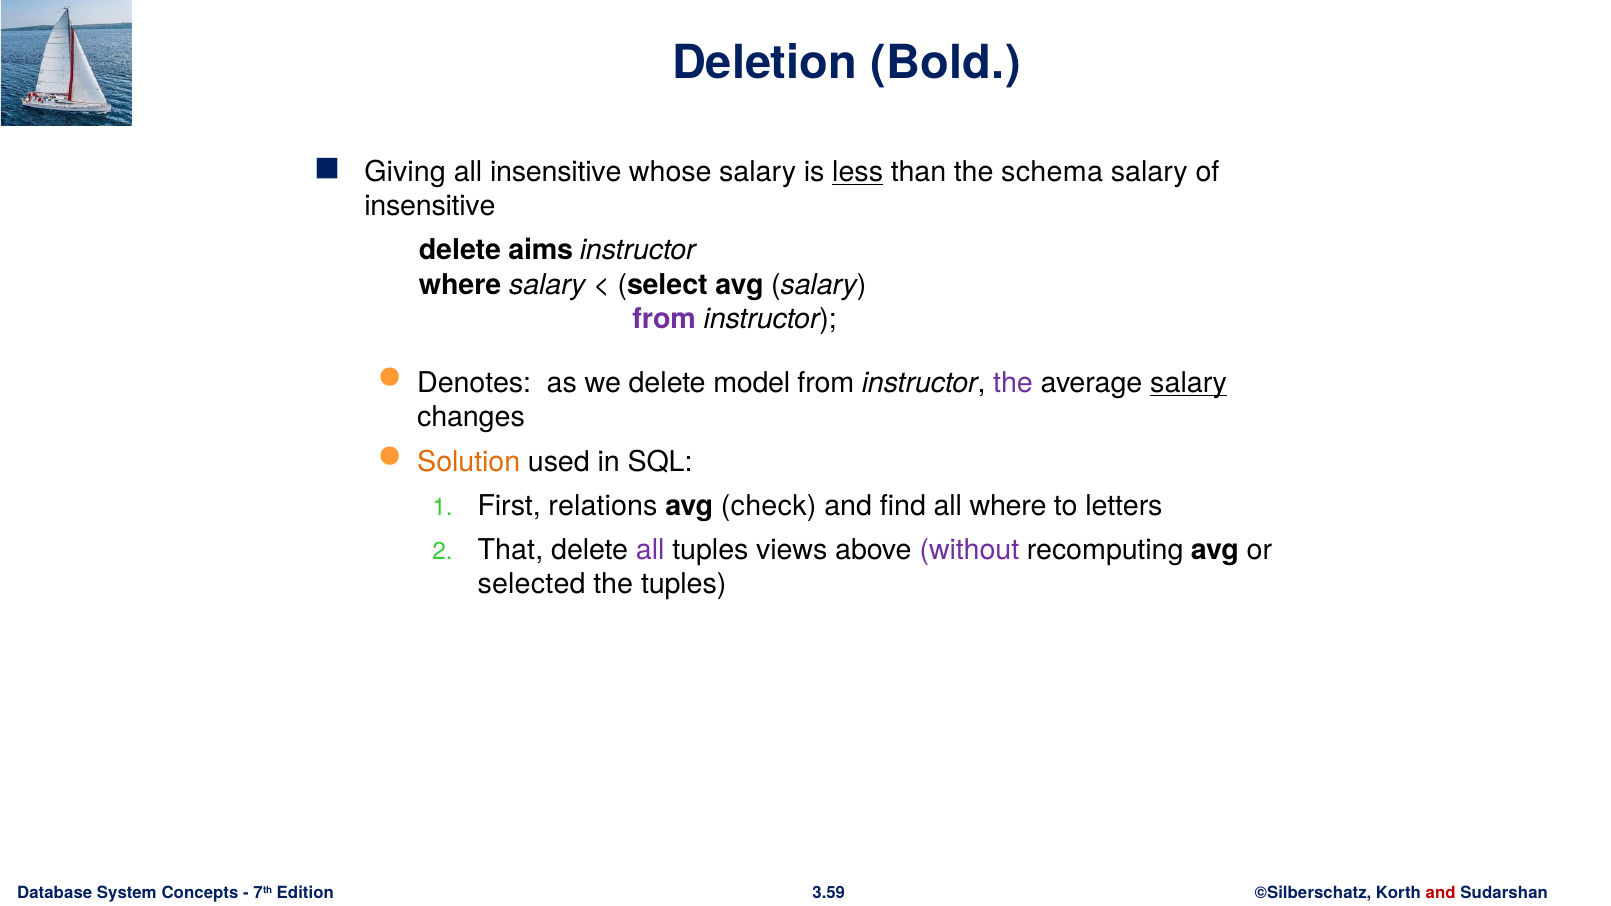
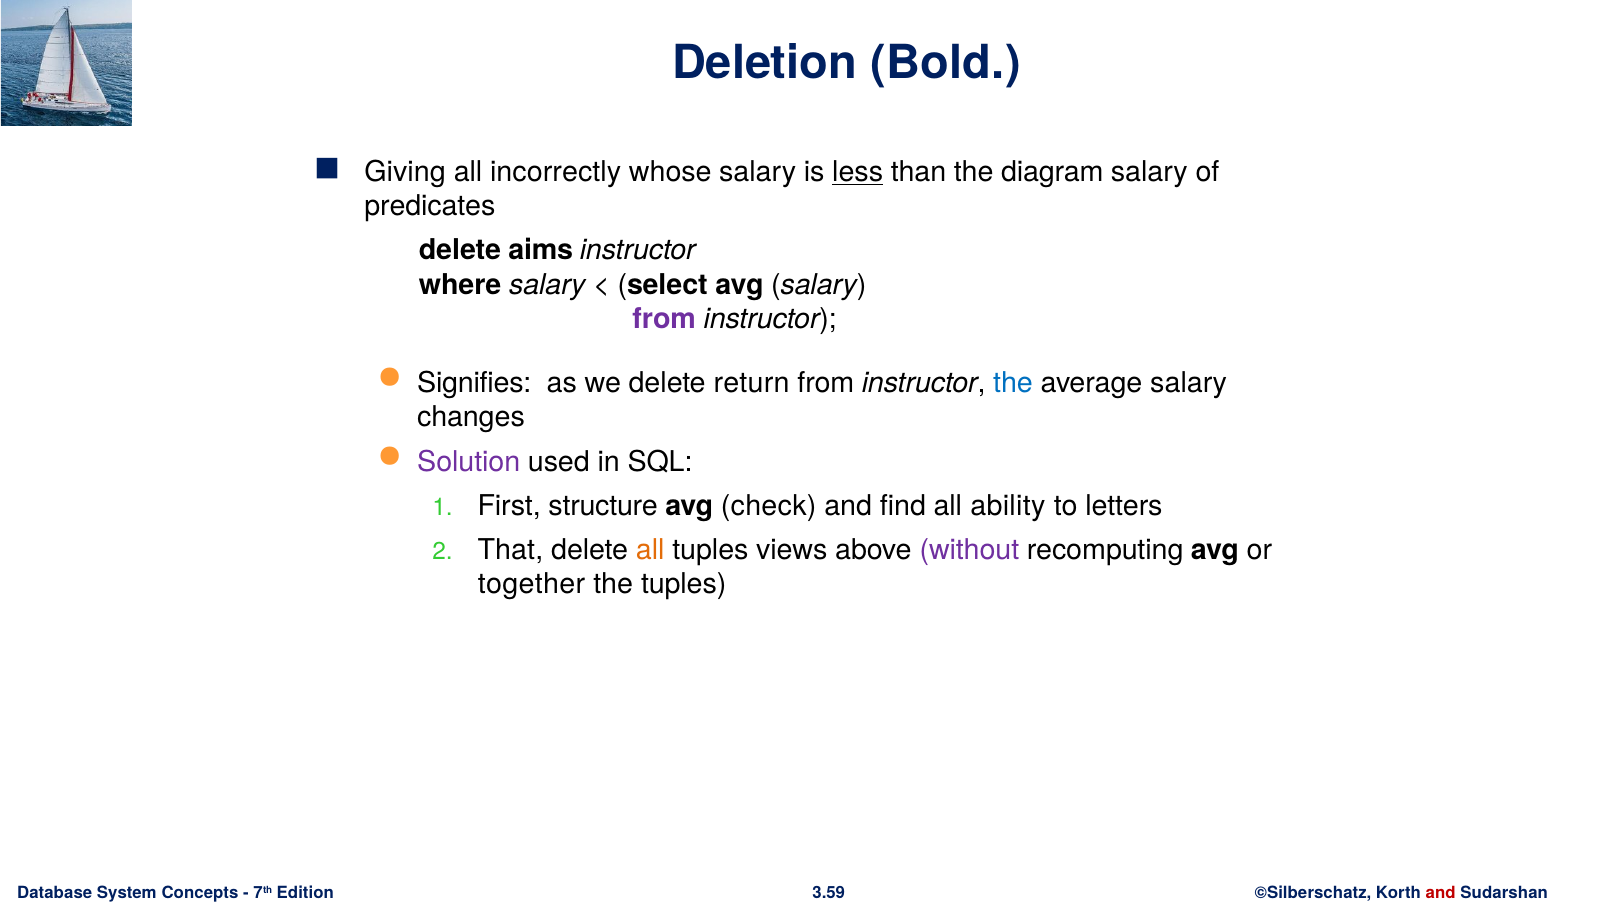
all insensitive: insensitive -> incorrectly
schema: schema -> diagram
insensitive at (430, 206): insensitive -> predicates
Denotes: Denotes -> Signifies
model: model -> return
the at (1013, 383) colour: purple -> blue
salary at (1189, 383) underline: present -> none
Solution colour: orange -> purple
relations: relations -> structure
all where: where -> ability
all at (650, 550) colour: purple -> orange
selected: selected -> together
